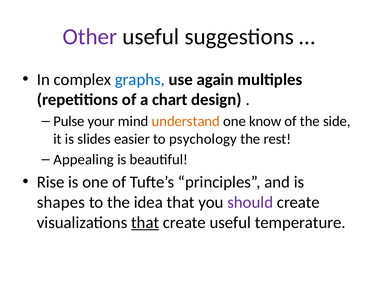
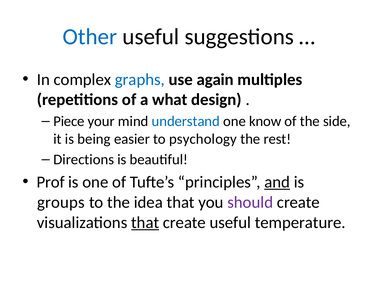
Other colour: purple -> blue
chart: chart -> what
Pulse: Pulse -> Piece
understand colour: orange -> blue
slides: slides -> being
Appealing: Appealing -> Directions
Rise: Rise -> Prof
and underline: none -> present
shapes: shapes -> groups
